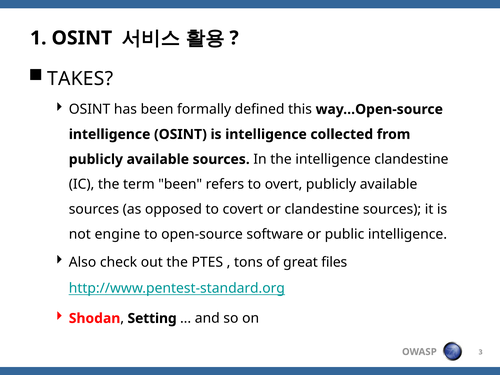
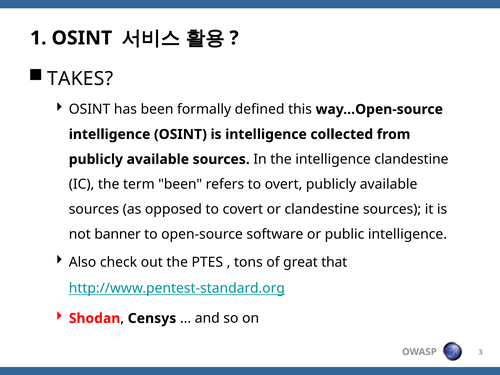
engine: engine -> banner
files: files -> that
Setting: Setting -> Censys
